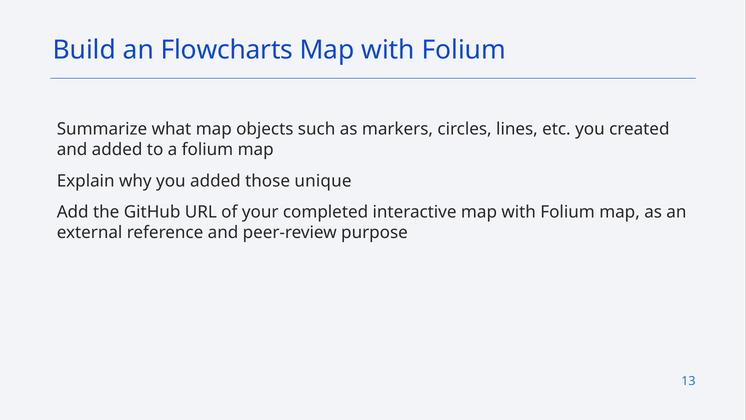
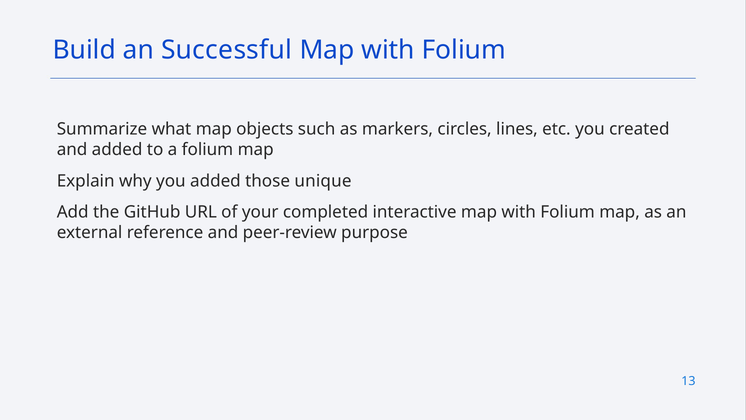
Flowcharts: Flowcharts -> Successful
